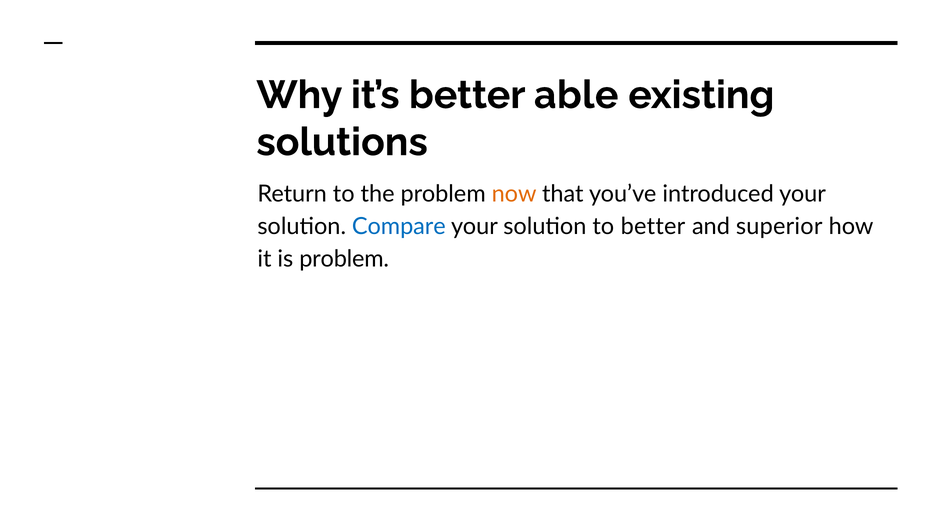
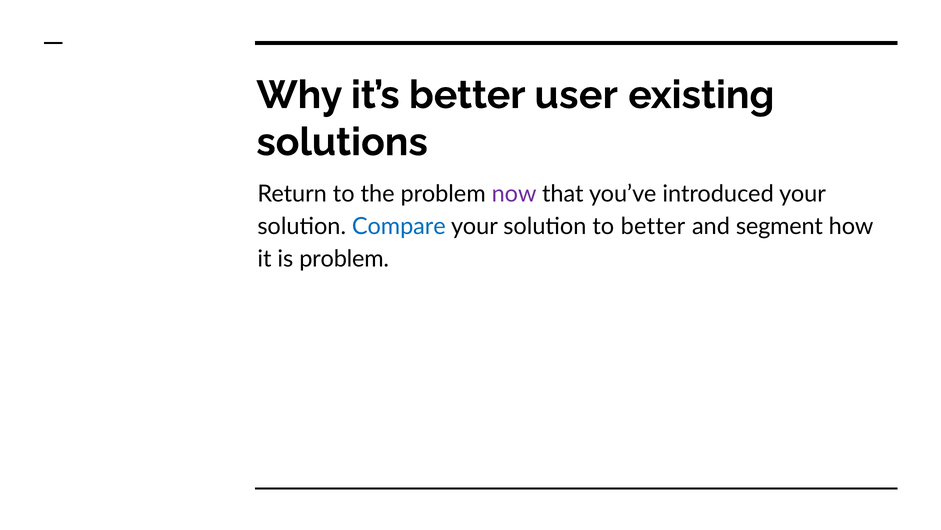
able: able -> user
now colour: orange -> purple
superior: superior -> segment
